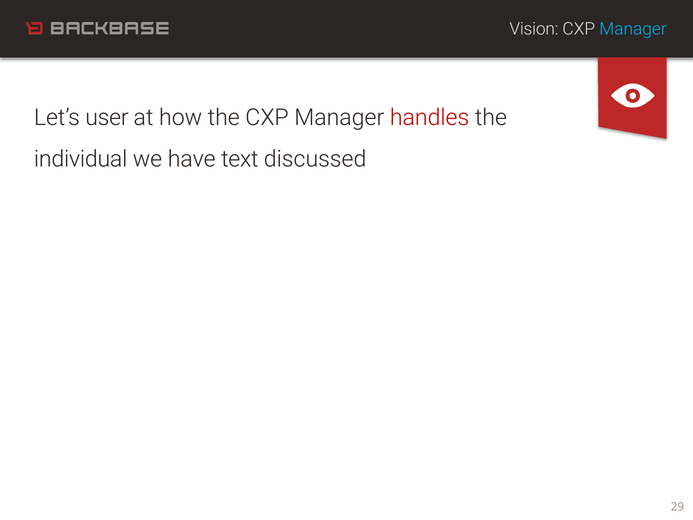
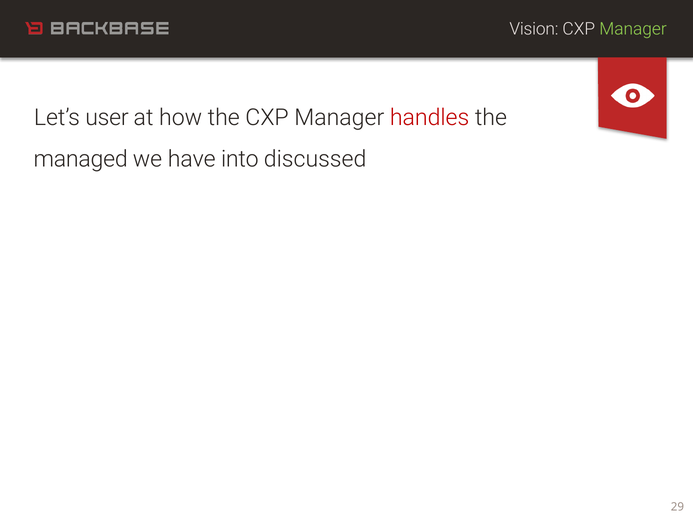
Manager at (633, 29) colour: light blue -> light green
individual: individual -> managed
text: text -> into
